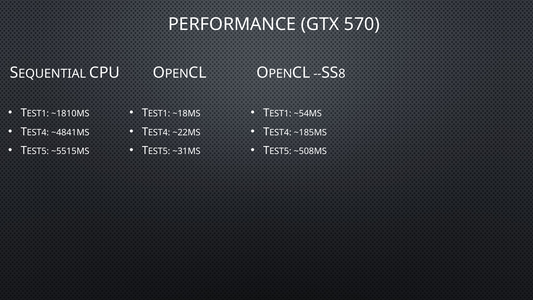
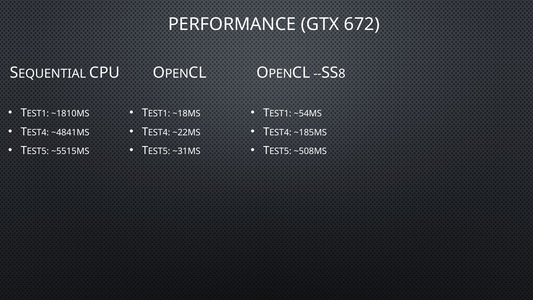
570: 570 -> 672
